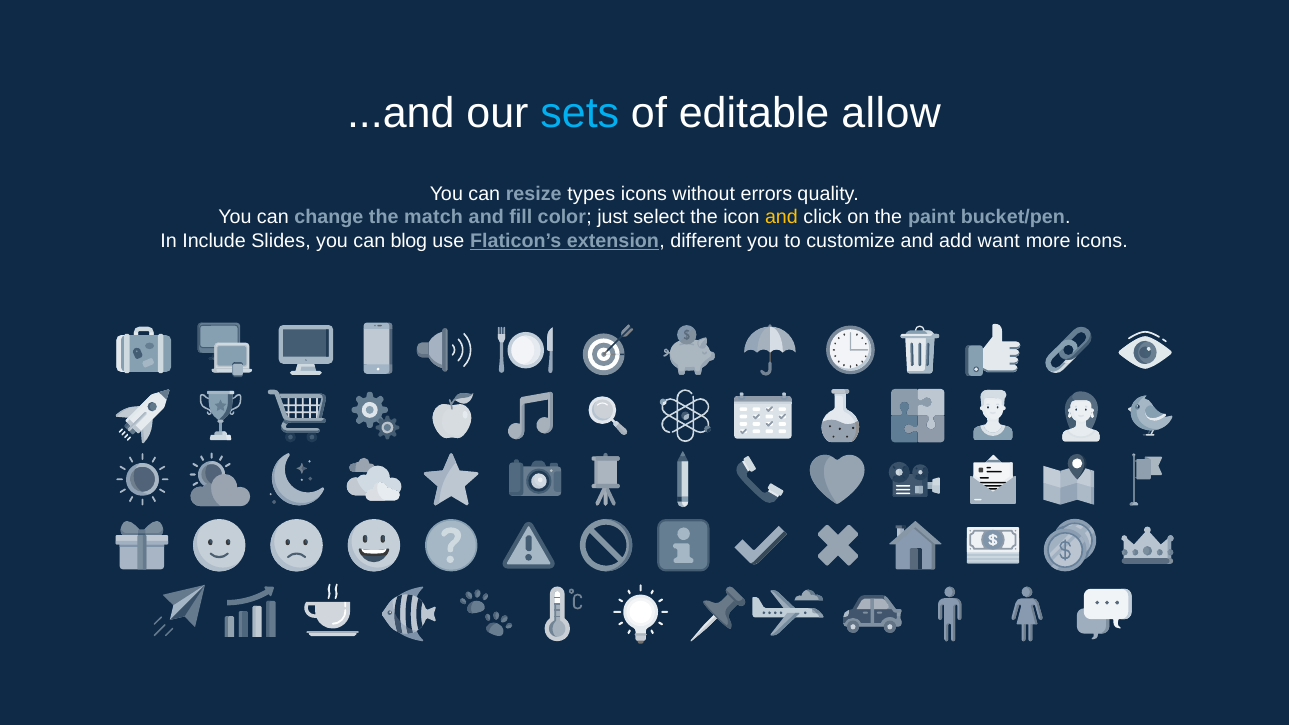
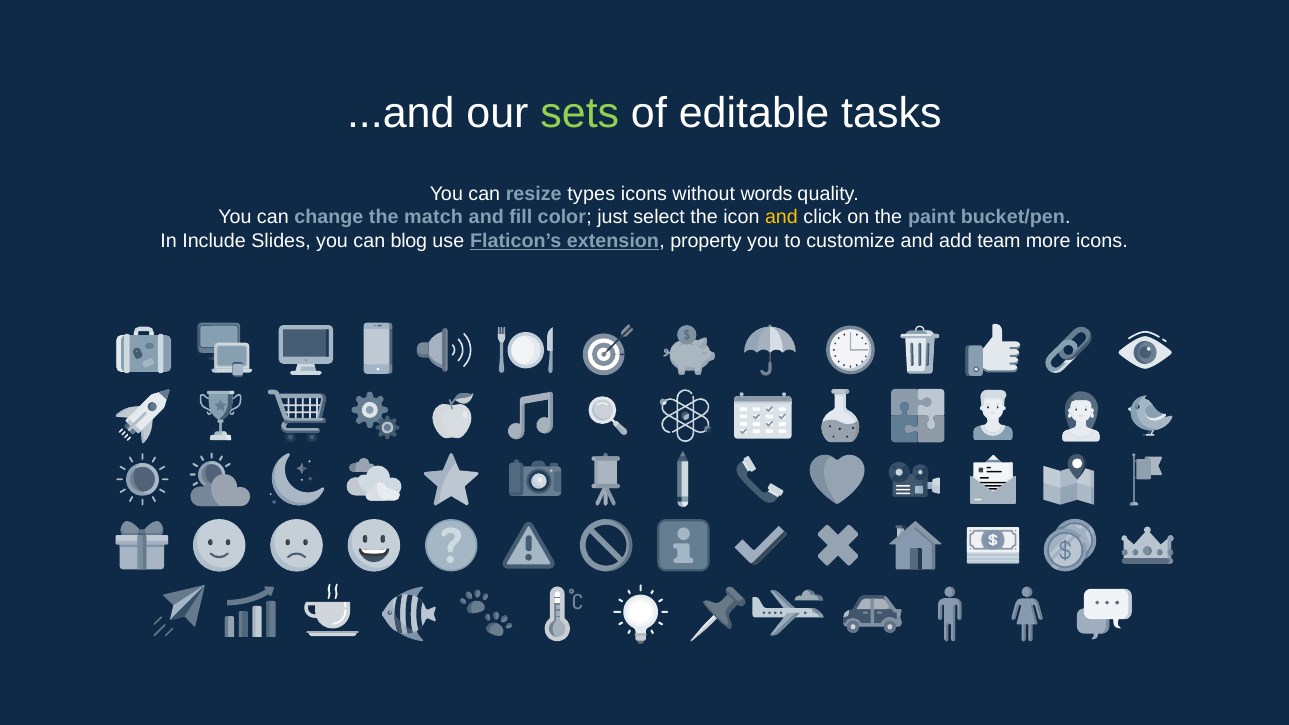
sets colour: light blue -> light green
allow: allow -> tasks
errors: errors -> words
different: different -> property
want: want -> team
